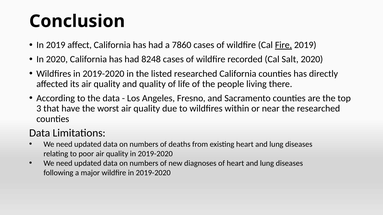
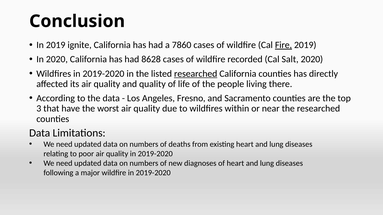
affect: affect -> ignite
8248: 8248 -> 8628
researched at (196, 74) underline: none -> present
